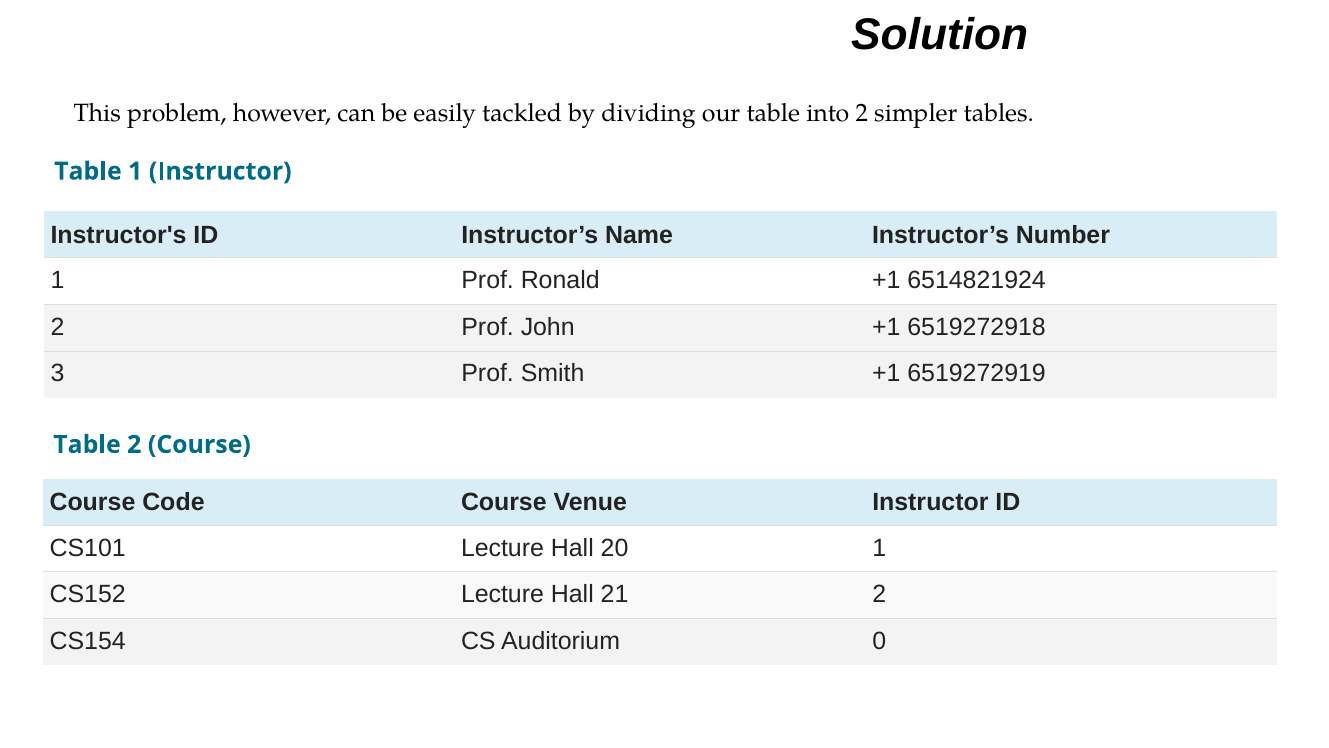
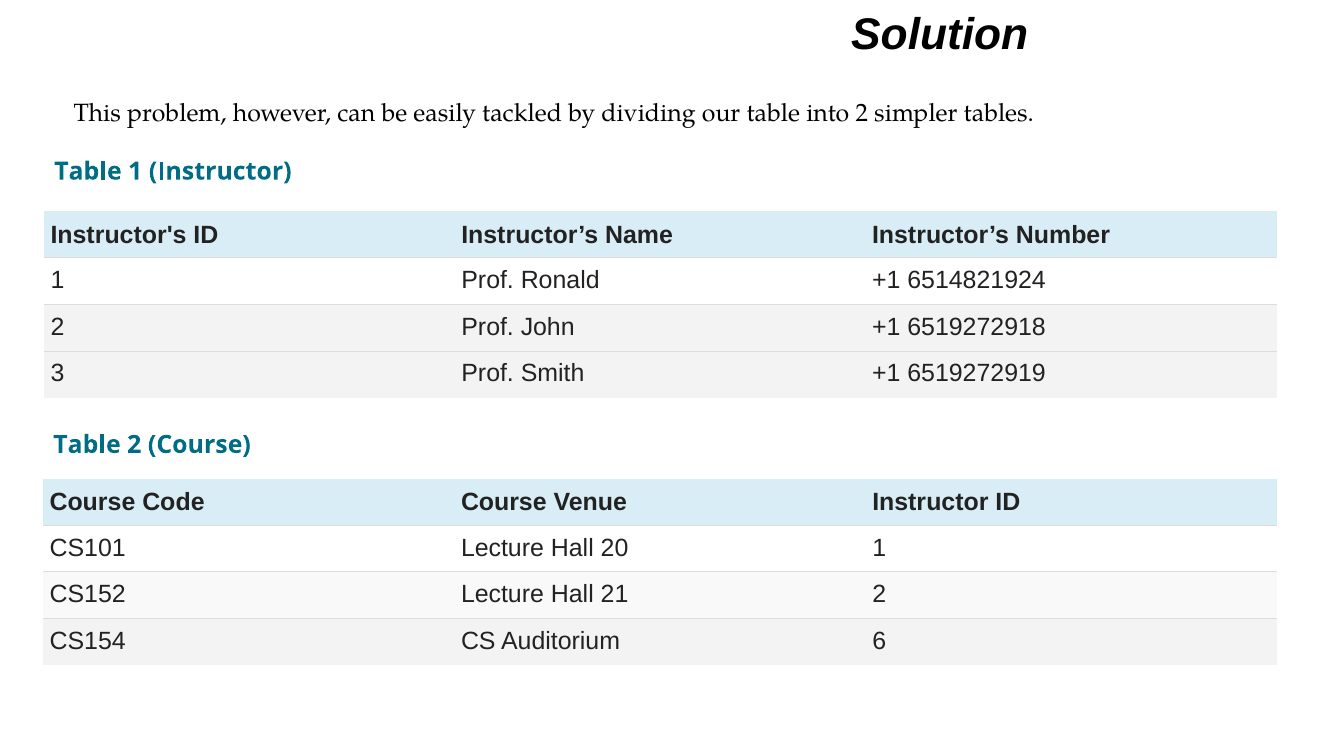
0: 0 -> 6
